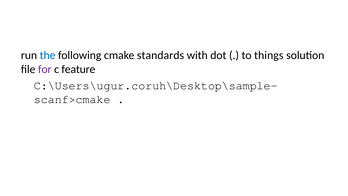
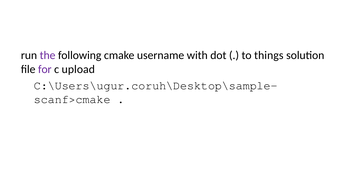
the colour: blue -> purple
standards: standards -> username
feature: feature -> upload
